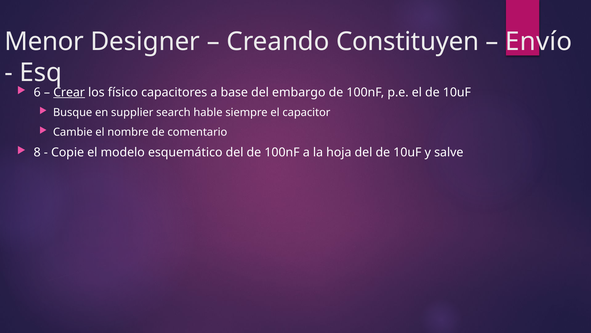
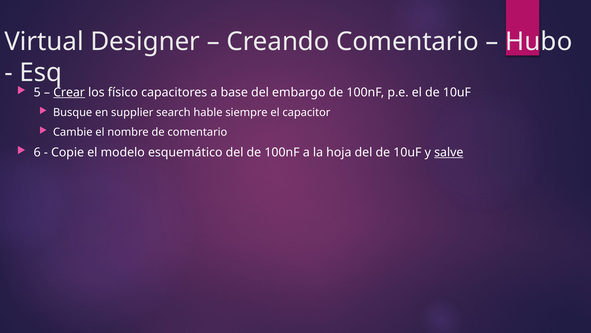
Menor: Menor -> Virtual
Creando Constituyen: Constituyen -> Comentario
Envío: Envío -> Hubo
6: 6 -> 5
8: 8 -> 6
salve underline: none -> present
